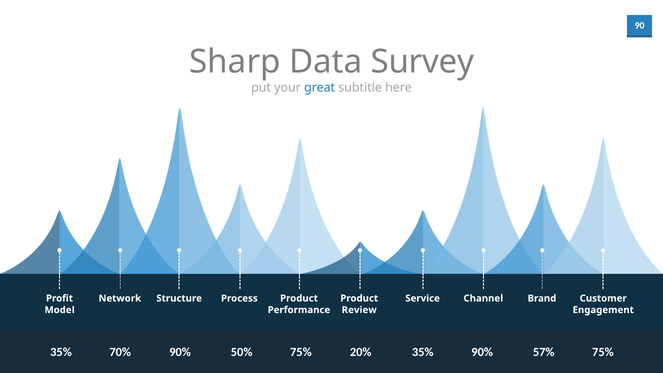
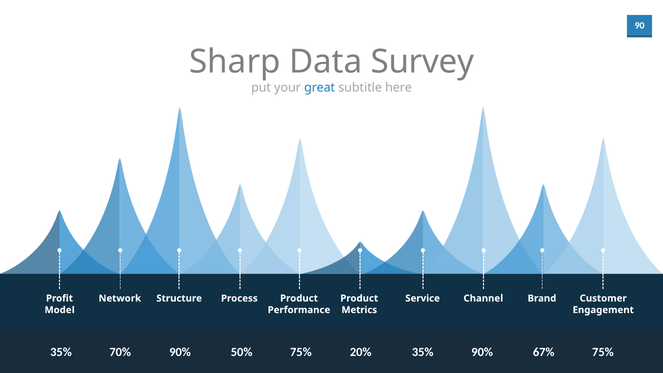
Review: Review -> Metrics
57%: 57% -> 67%
